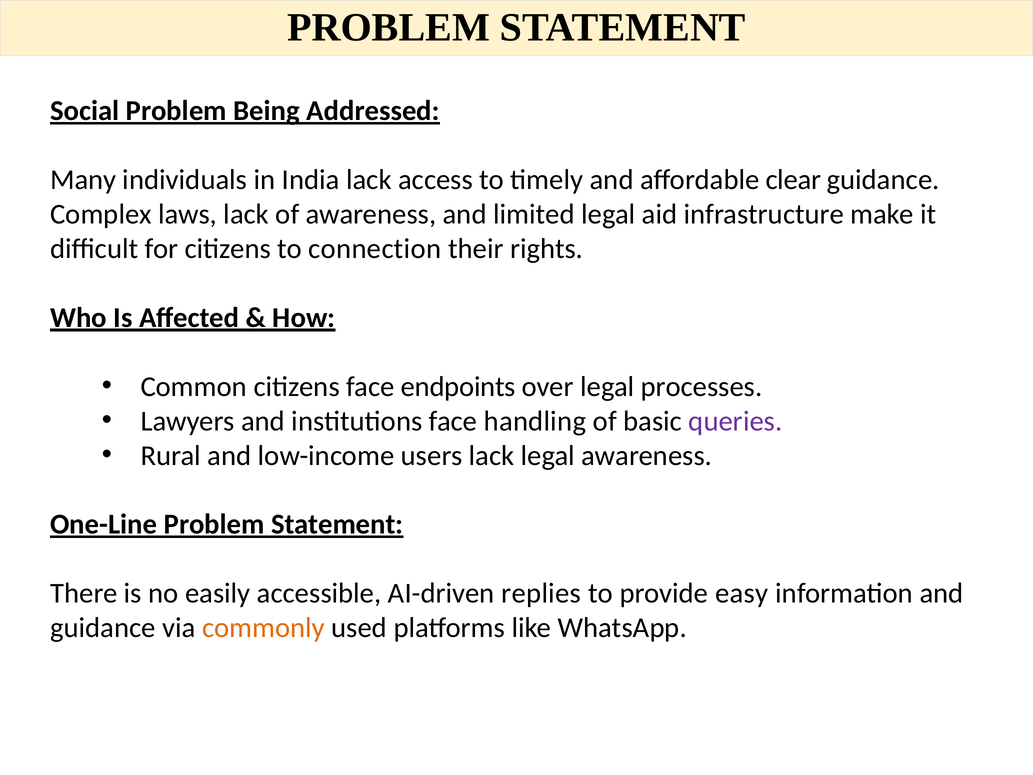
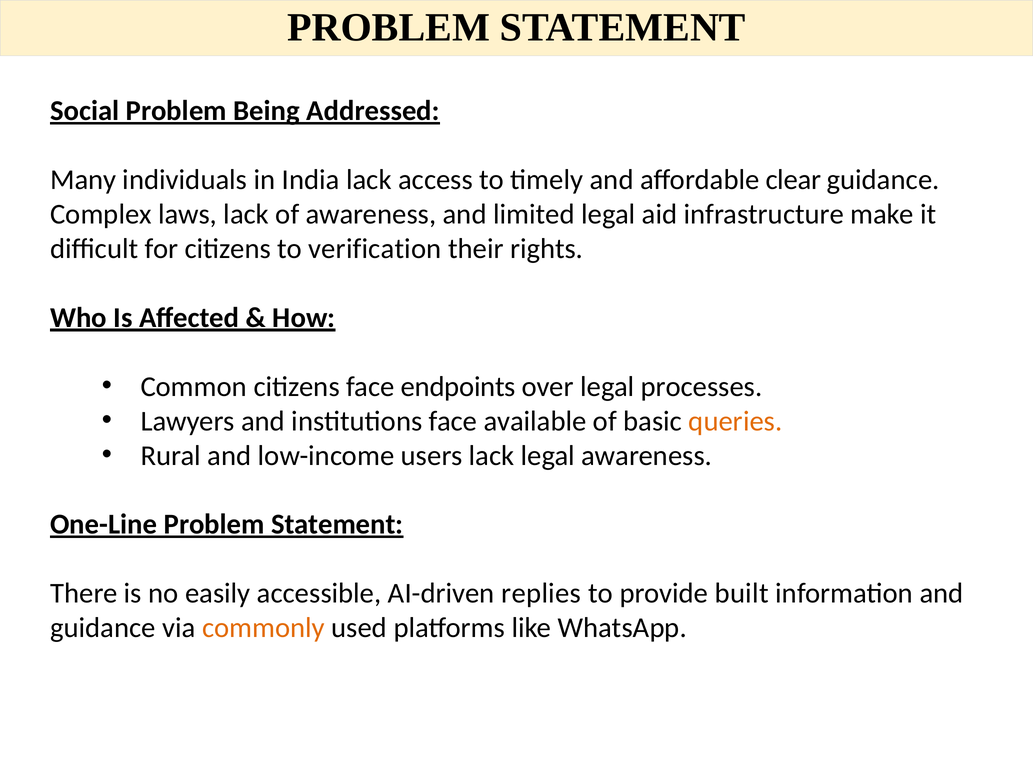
connection: connection -> verification
handling: handling -> available
queries colour: purple -> orange
easy: easy -> built
